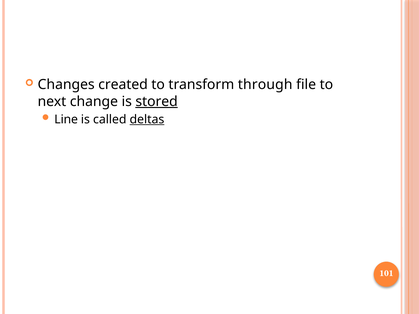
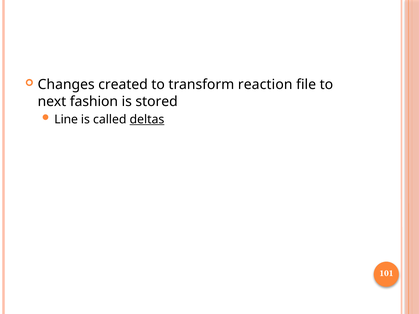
through: through -> reaction
change: change -> fashion
stored underline: present -> none
